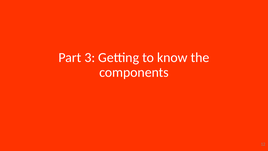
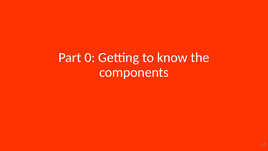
3: 3 -> 0
